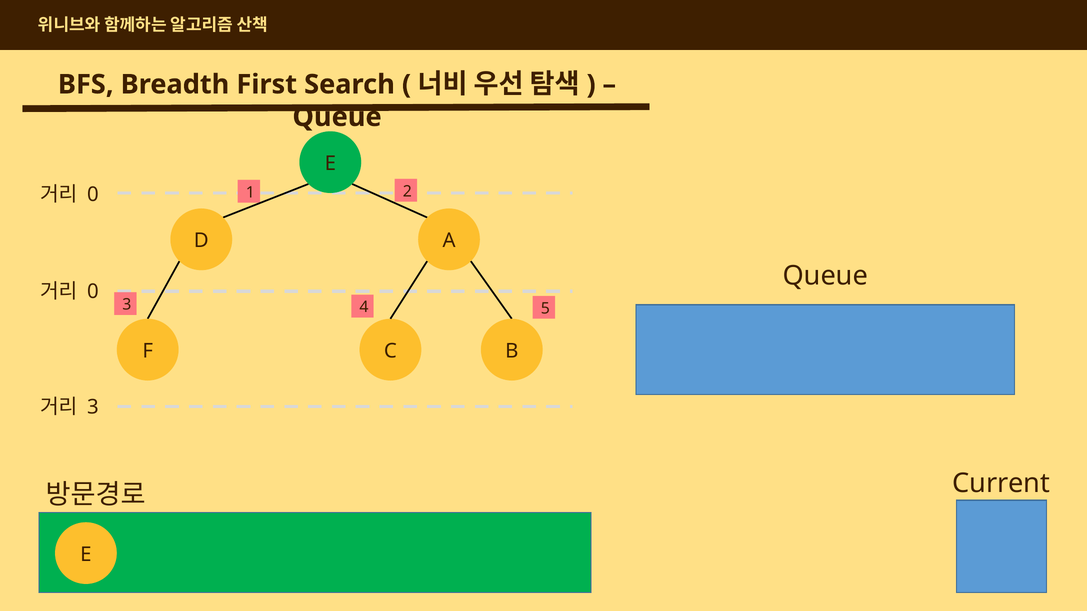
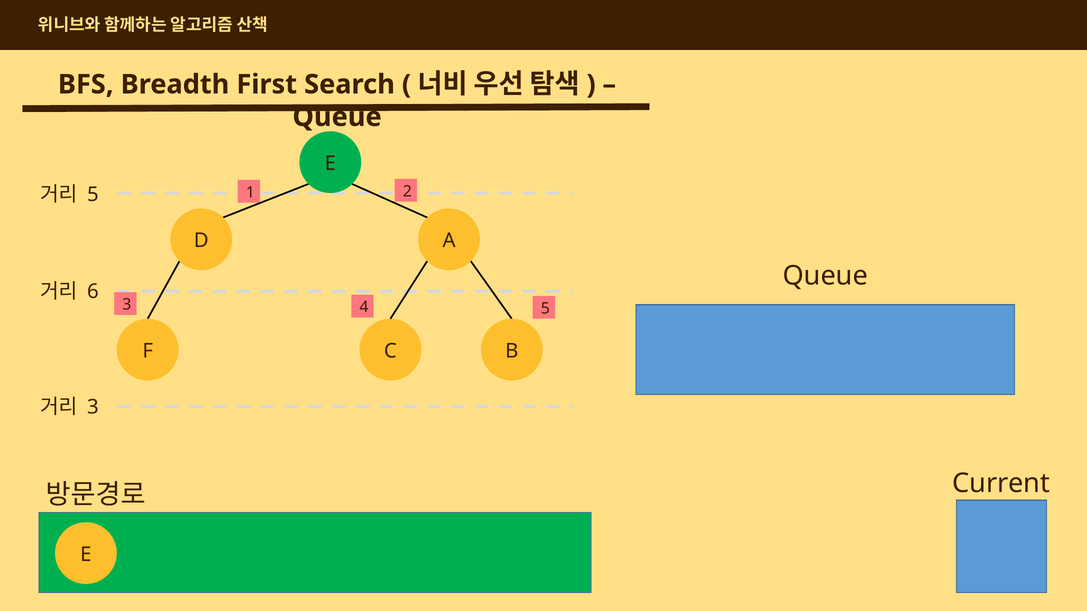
0 at (93, 195): 0 -> 5
0 at (93, 292): 0 -> 6
